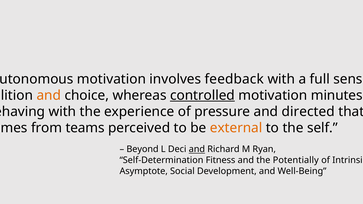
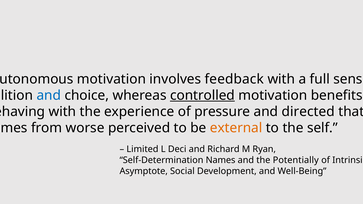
and at (49, 95) colour: orange -> blue
minutes: minutes -> benefits
teams: teams -> worse
Beyond: Beyond -> Limited
and at (197, 149) underline: present -> none
Fitness: Fitness -> Names
